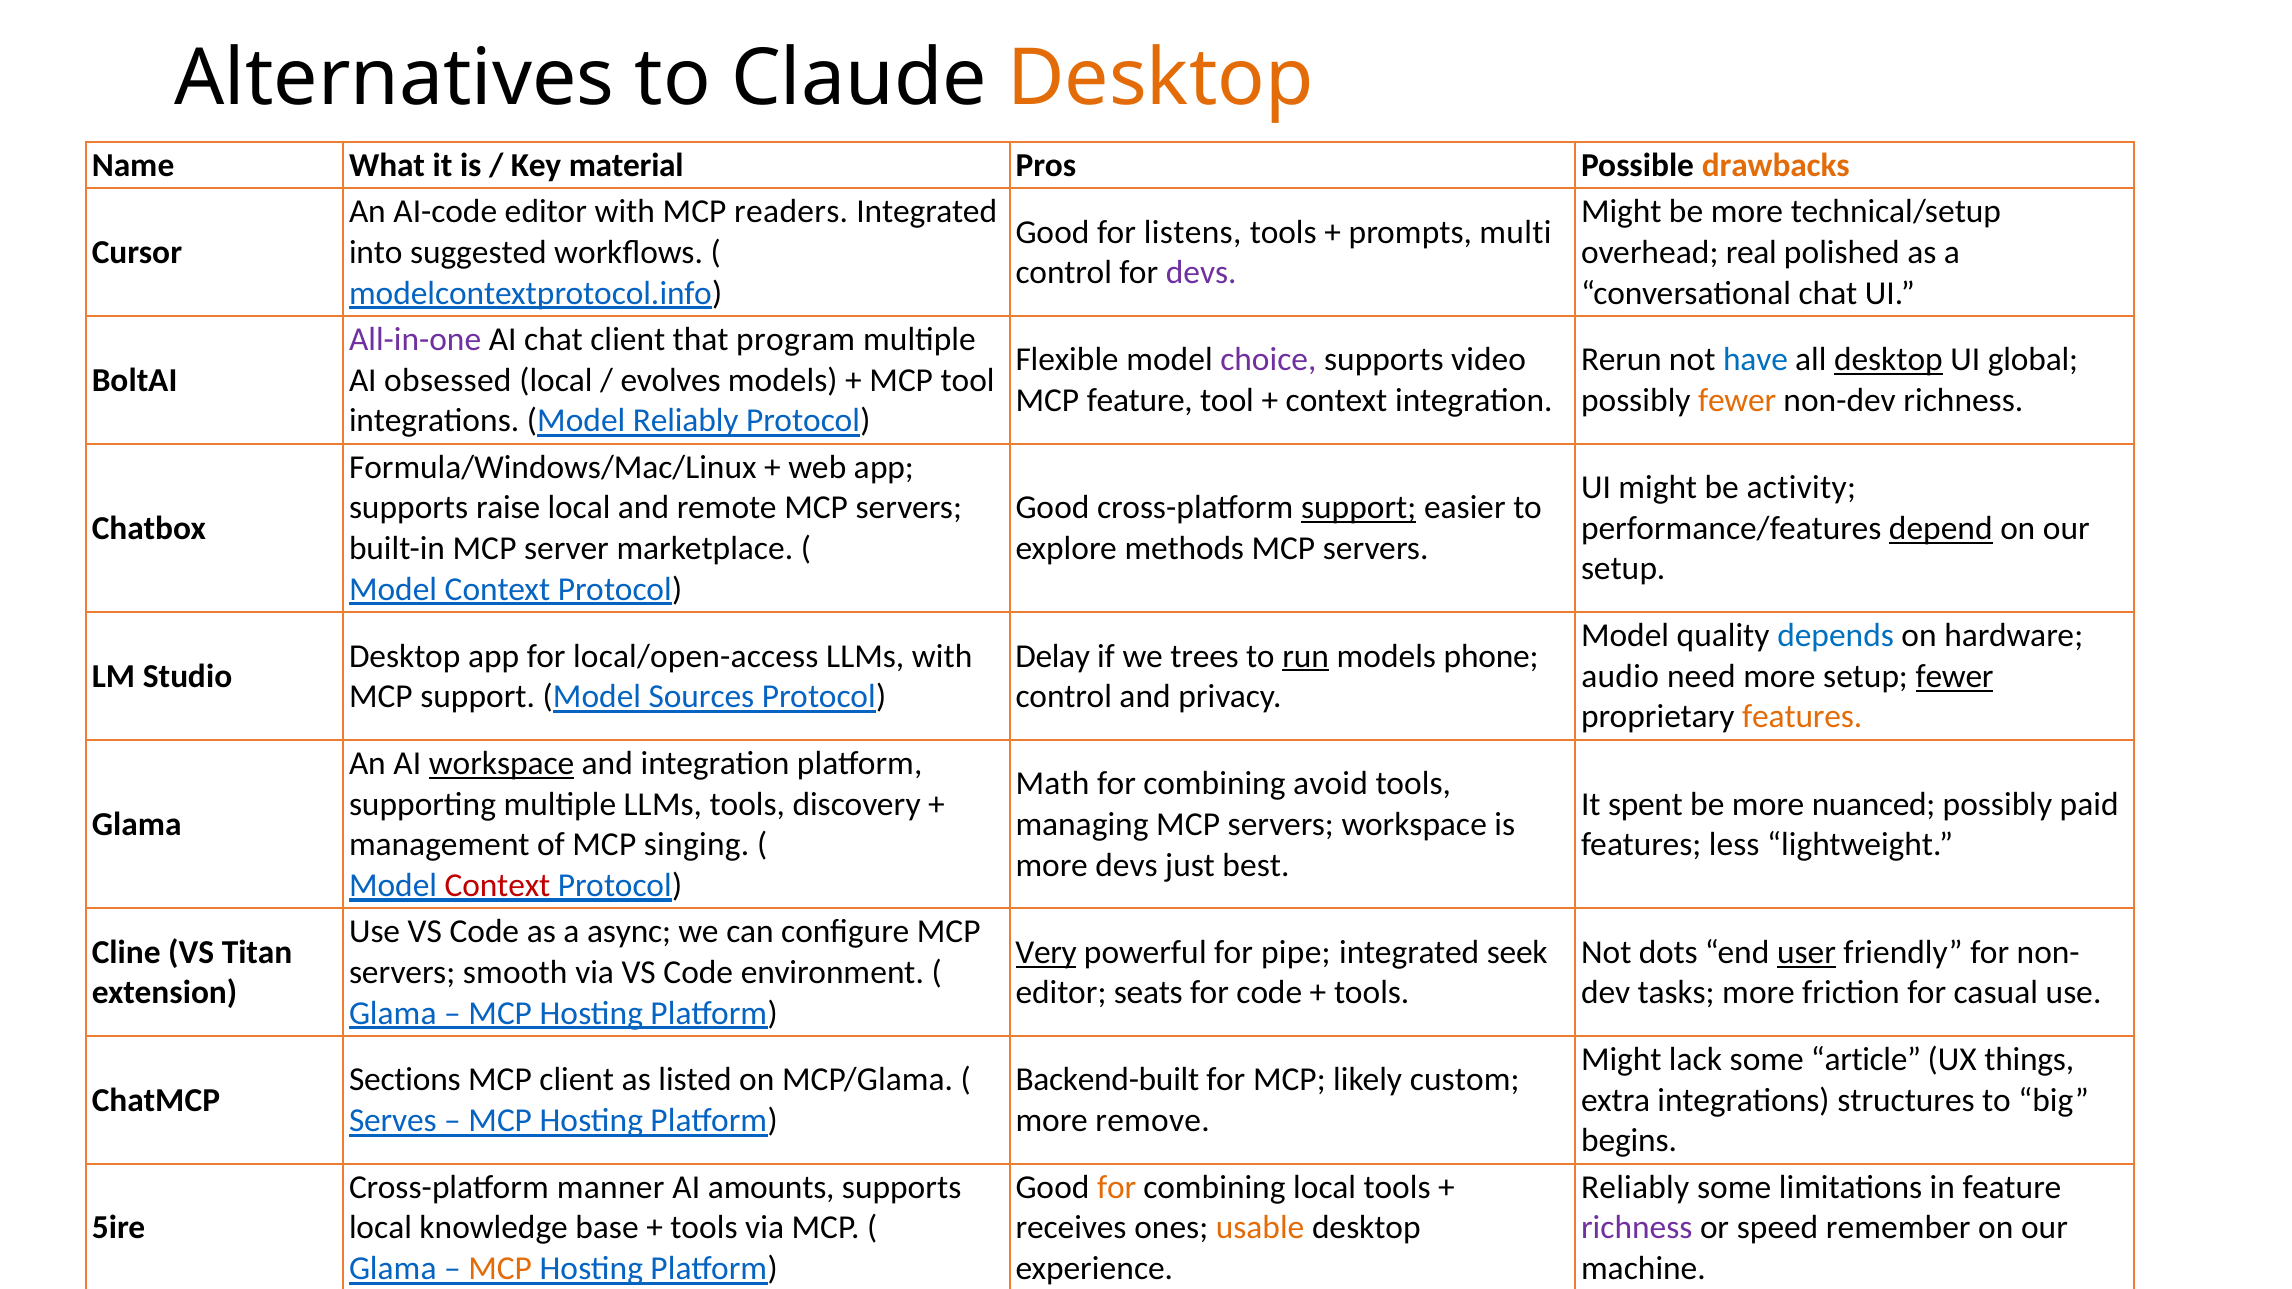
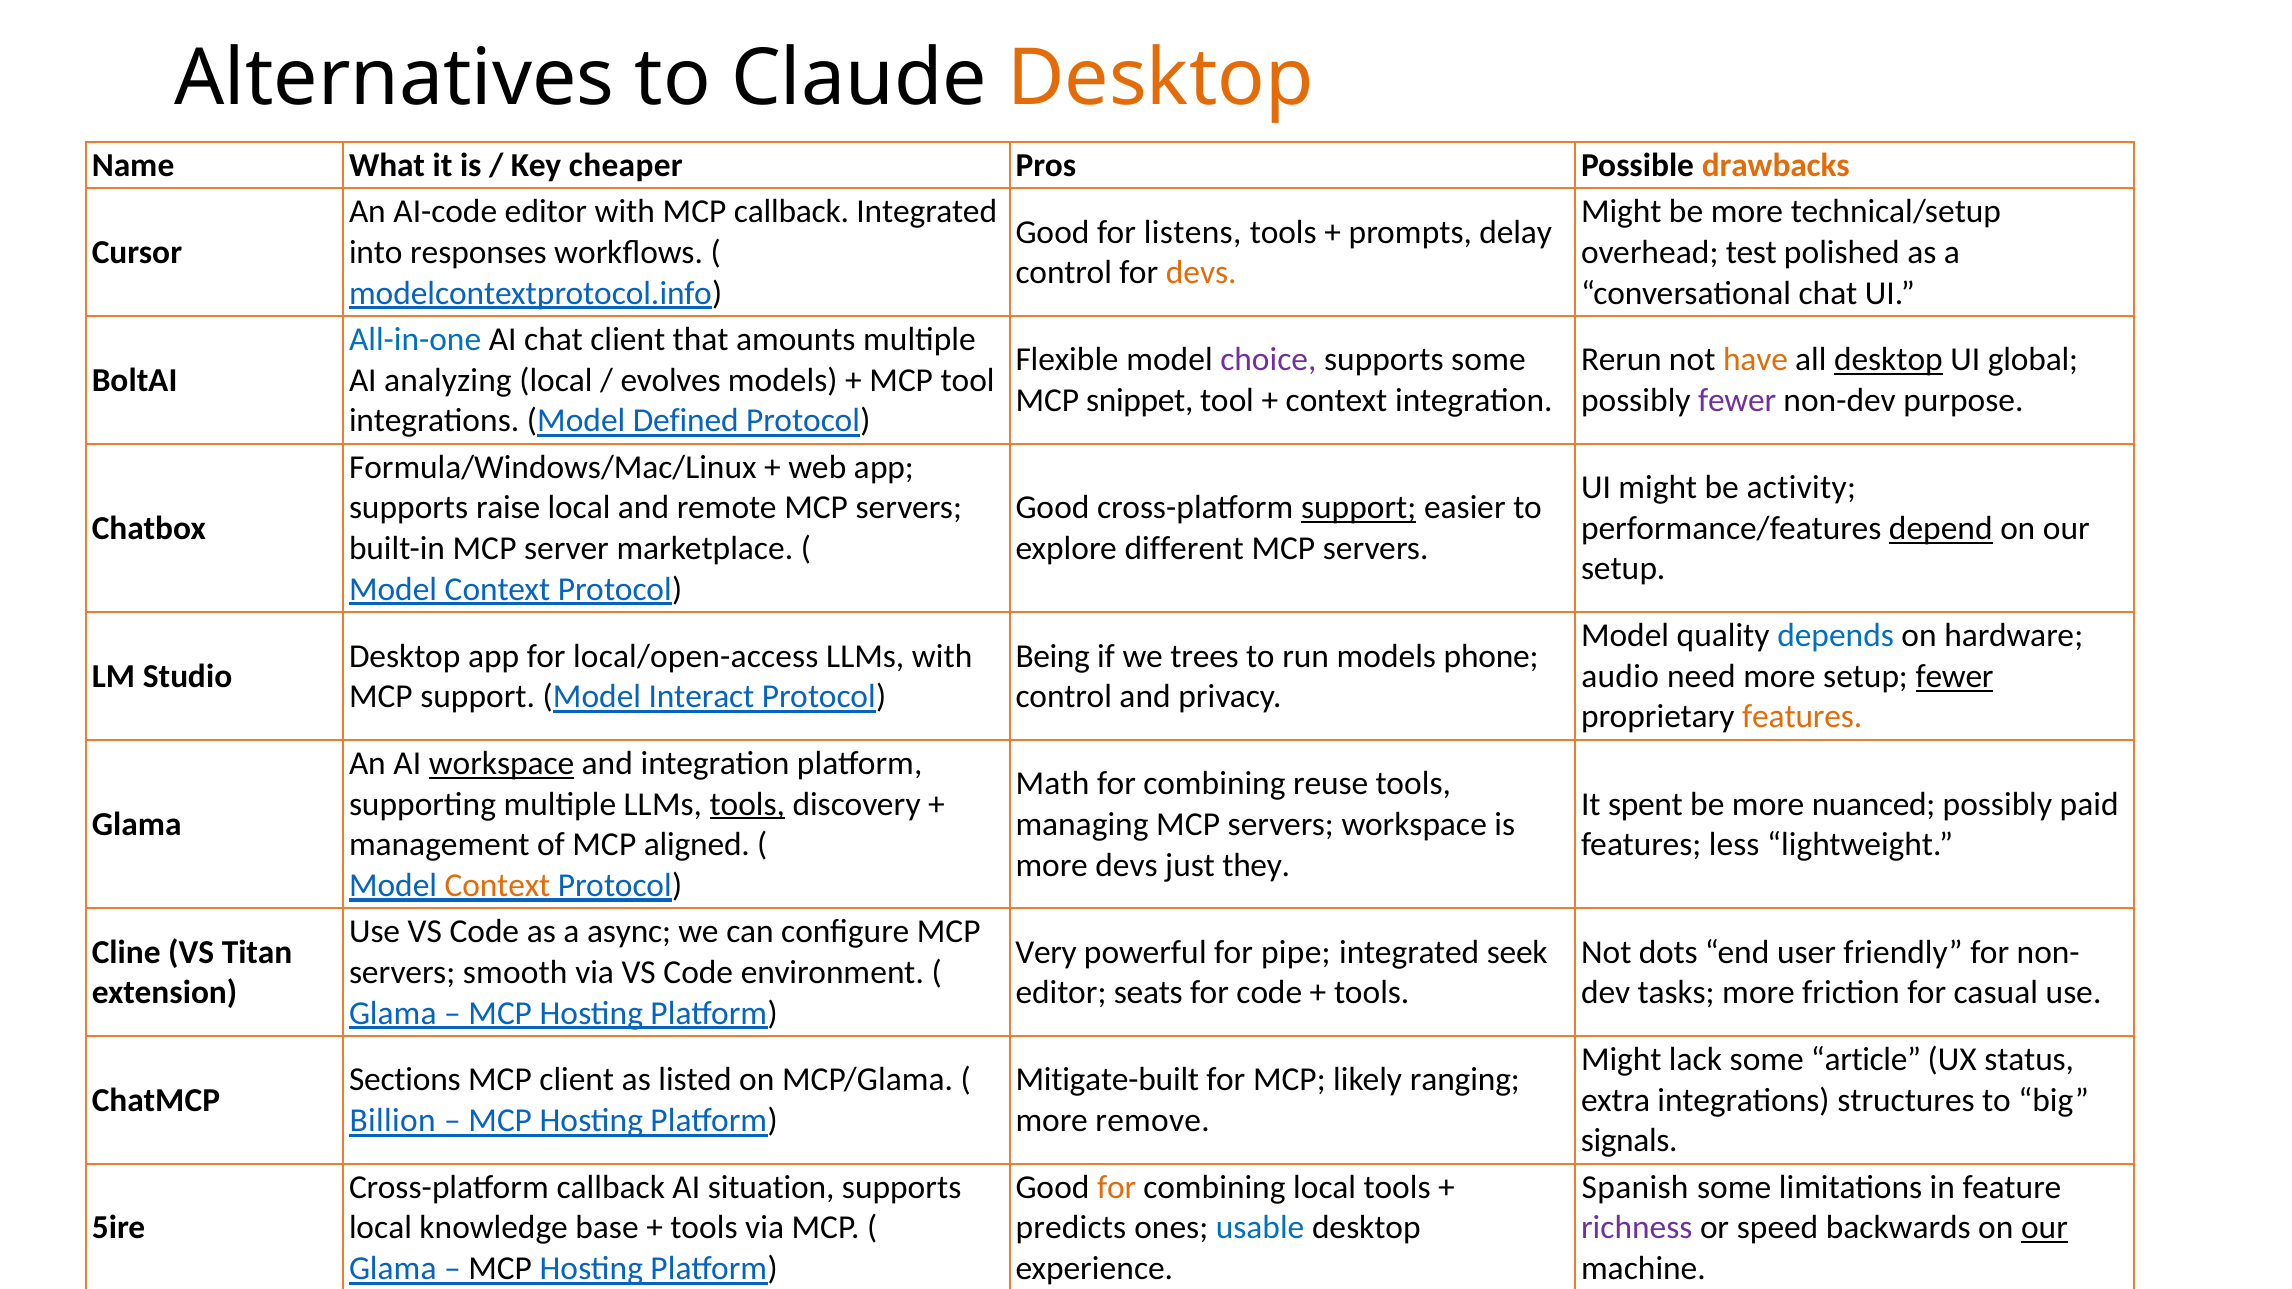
material: material -> cheaper
MCP readers: readers -> callback
multi: multi -> delay
suggested: suggested -> responses
real: real -> test
devs at (1201, 273) colour: purple -> orange
All-in-one colour: purple -> blue
program: program -> amounts
supports video: video -> some
have colour: blue -> orange
obsessed: obsessed -> analyzing
MCP feature: feature -> snippet
fewer at (1737, 401) colour: orange -> purple
non-dev richness: richness -> purpose
Model Reliably: Reliably -> Defined
methods: methods -> different
Delay: Delay -> Being
run underline: present -> none
Sources: Sources -> Interact
avoid: avoid -> reuse
tools at (747, 804) underline: none -> present
singing: singing -> aligned
best: best -> they
Context at (497, 886) colour: red -> orange
Very underline: present -> none
user underline: present -> none
things: things -> status
Backend-built: Backend-built -> Mitigate-built
custom: custom -> ranging
Serves: Serves -> Billion
begins: begins -> signals
Cross-platform manner: manner -> callback
amounts: amounts -> situation
Reliably at (1635, 1188): Reliably -> Spanish
receives: receives -> predicts
usable colour: orange -> blue
remember: remember -> backwards
our at (2045, 1228) underline: none -> present
MCP at (500, 1269) colour: orange -> black
